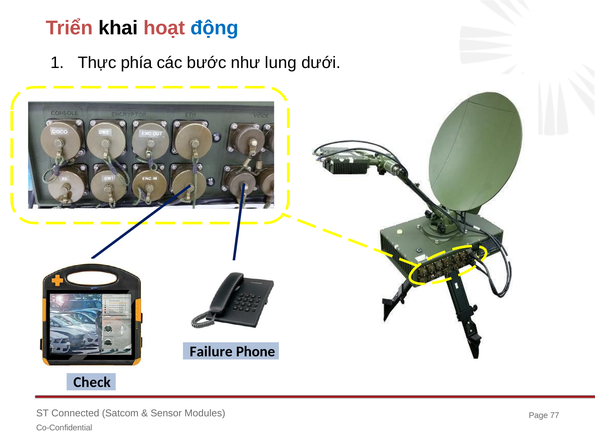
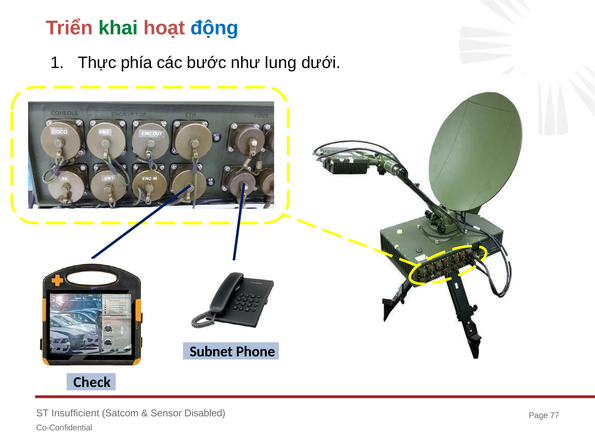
khai colour: black -> green
Failure: Failure -> Subnet
Connected: Connected -> Insufficient
Modules: Modules -> Disabled
